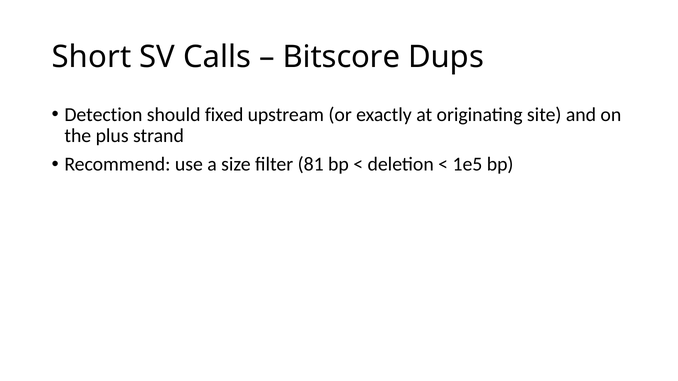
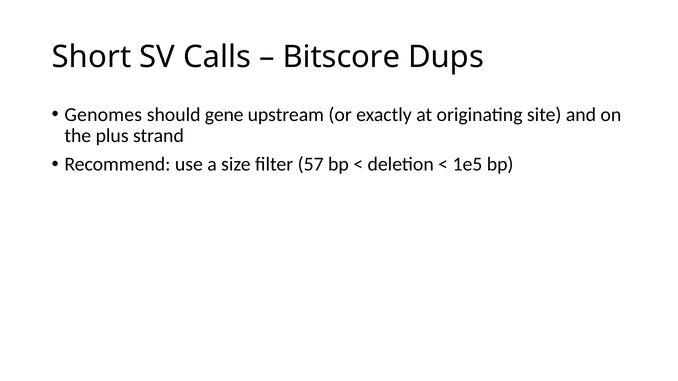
Detection: Detection -> Genomes
fixed: fixed -> gene
81: 81 -> 57
